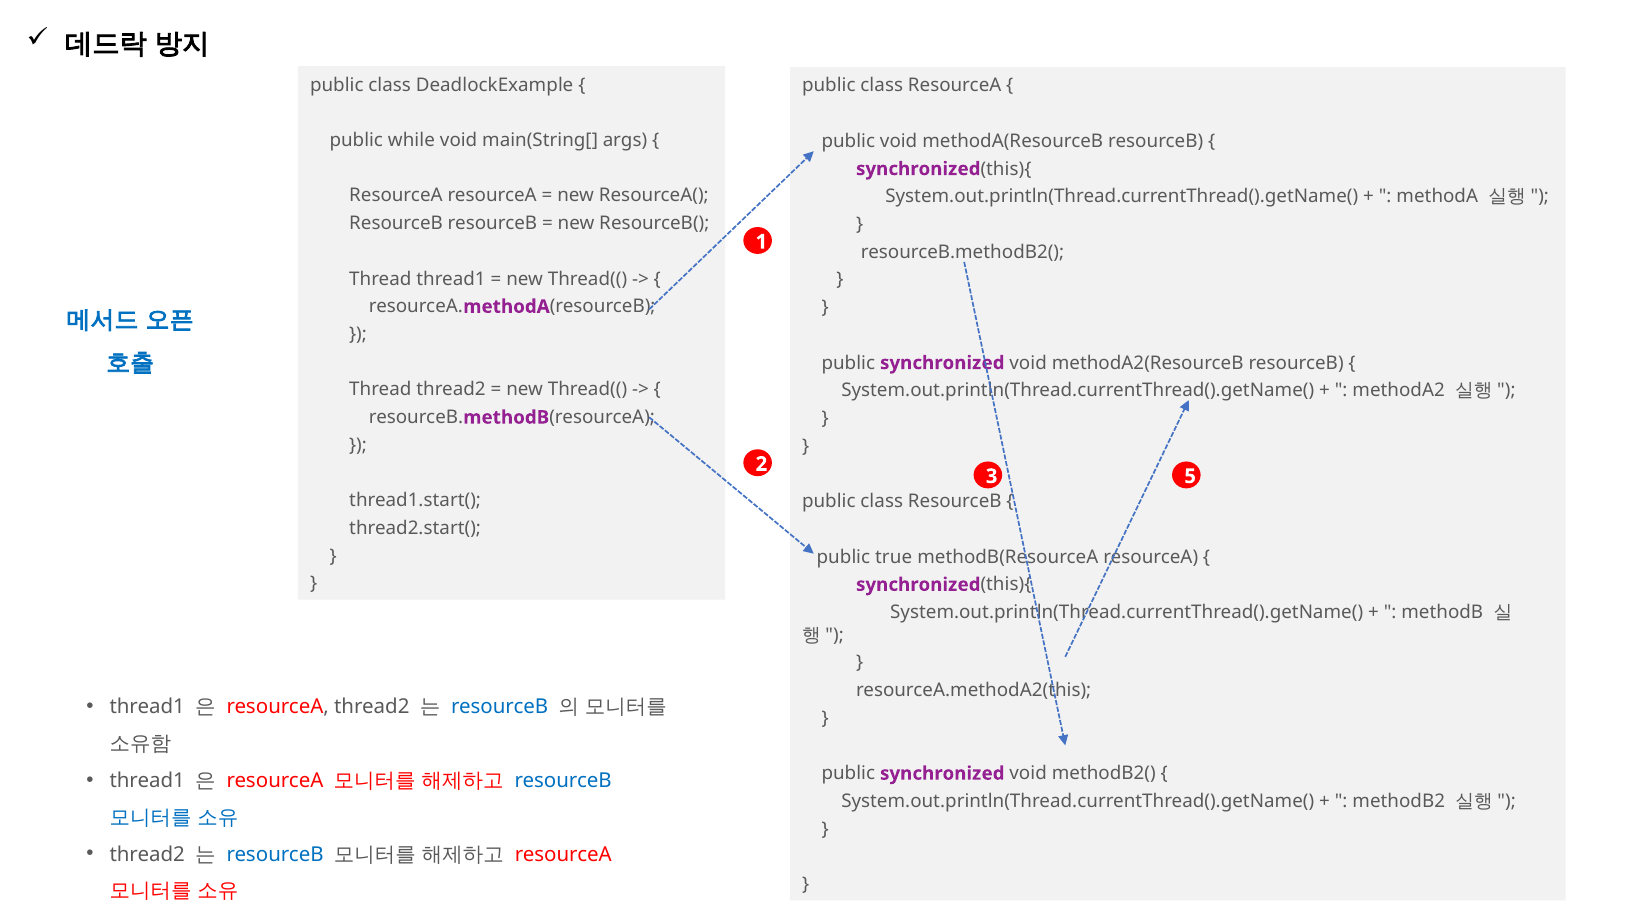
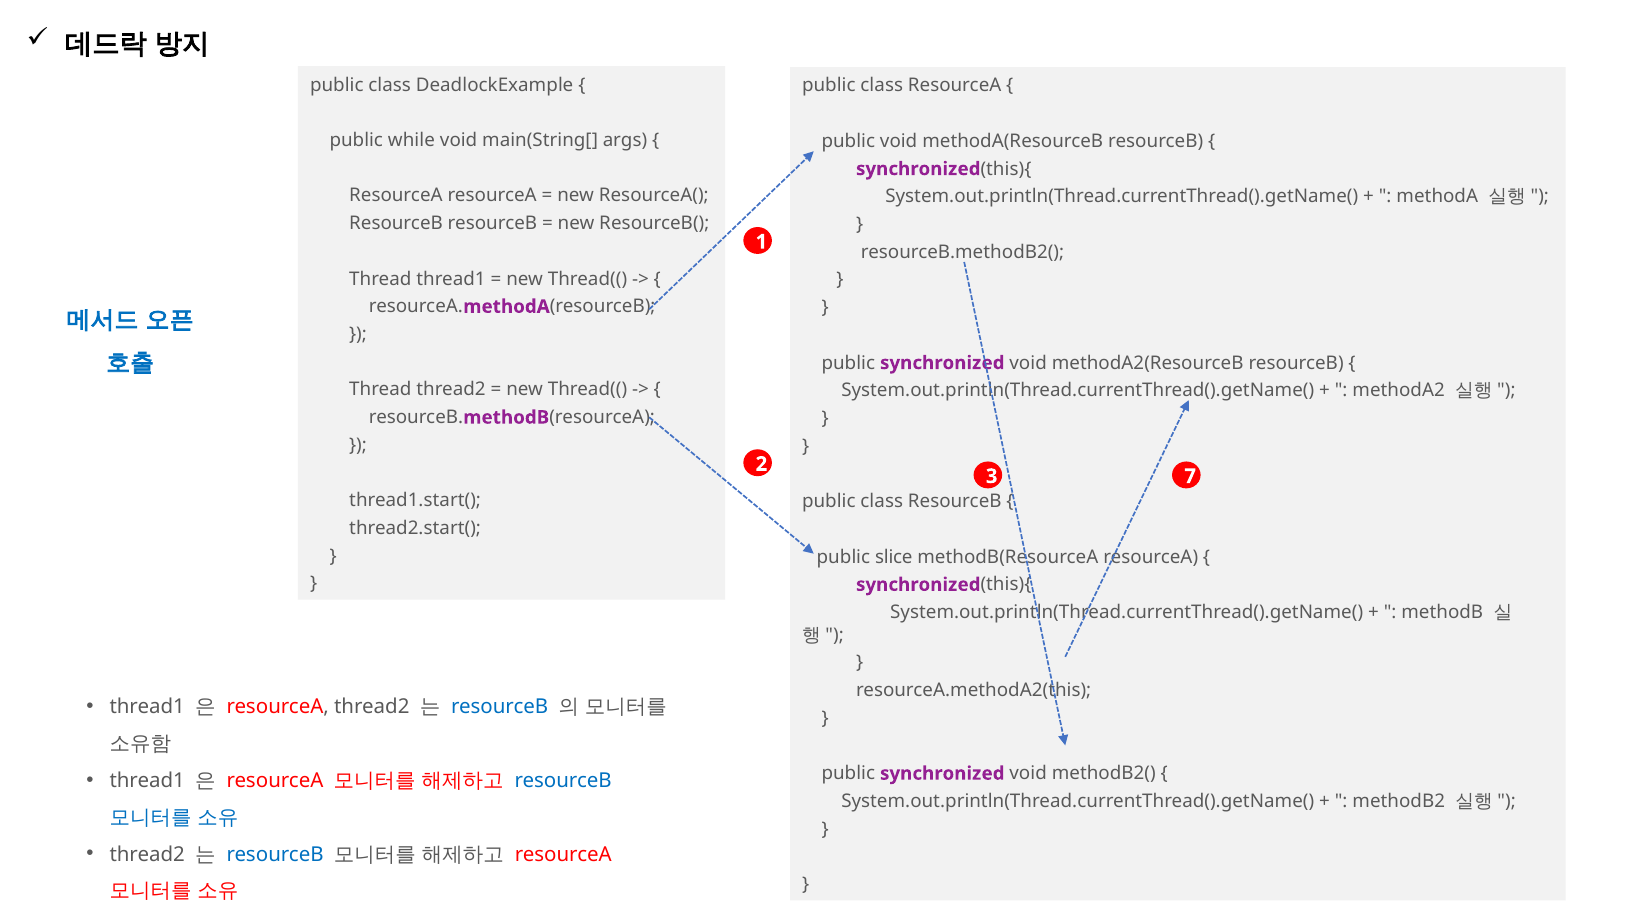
5: 5 -> 7
true: true -> slice
